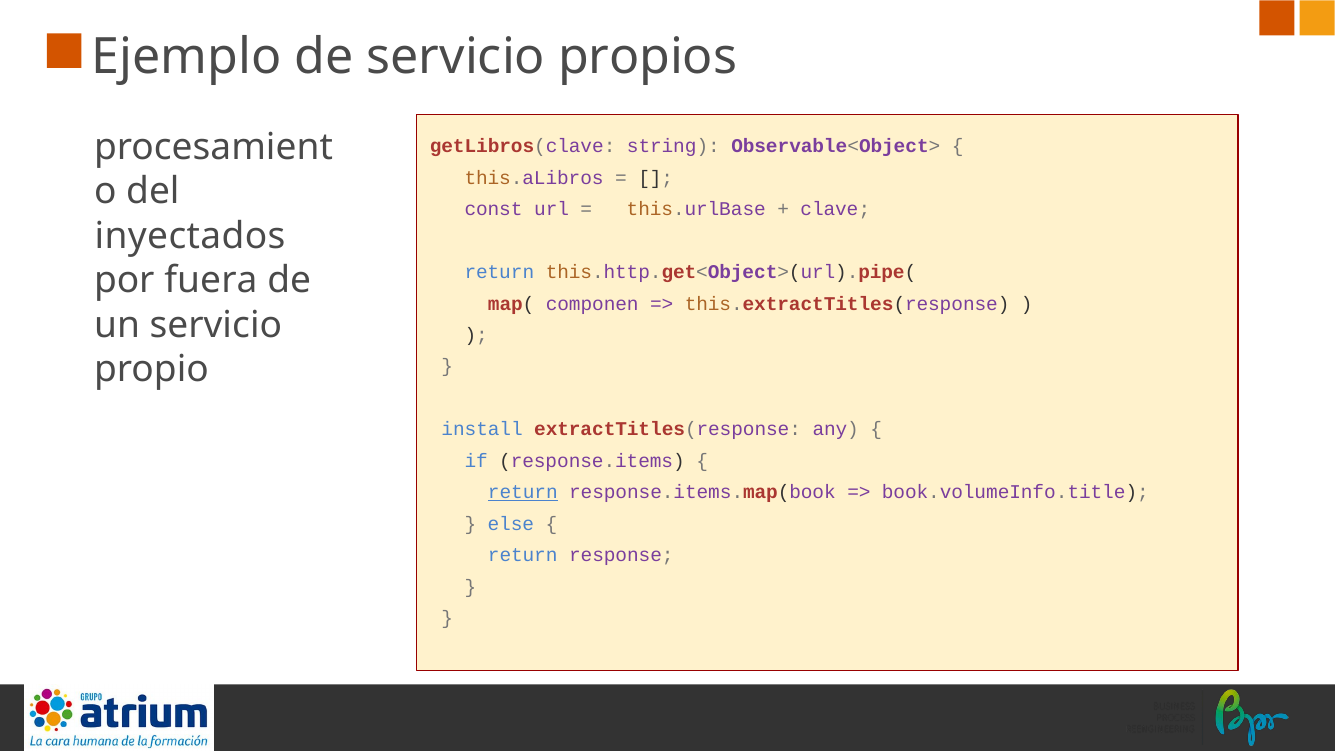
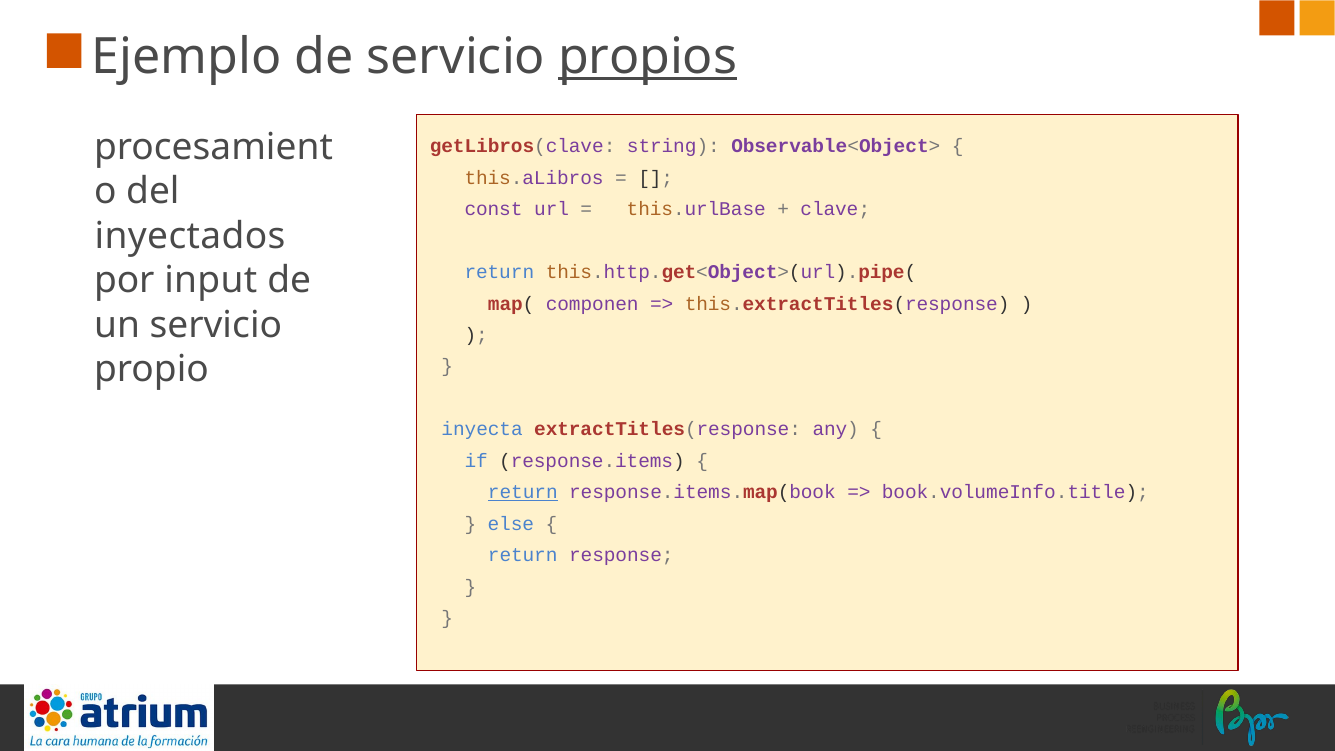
propios underline: none -> present
fuera: fuera -> input
install: install -> inyecta
